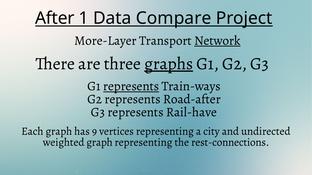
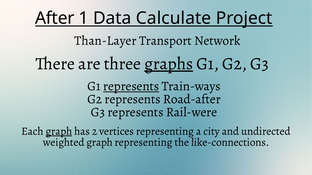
Compare: Compare -> Calculate
More-Layer: More-Layer -> Than-Layer
Network underline: present -> none
Rail-have: Rail-have -> Rail-were
graph at (59, 132) underline: none -> present
9: 9 -> 2
rest-connections: rest-connections -> like-connections
